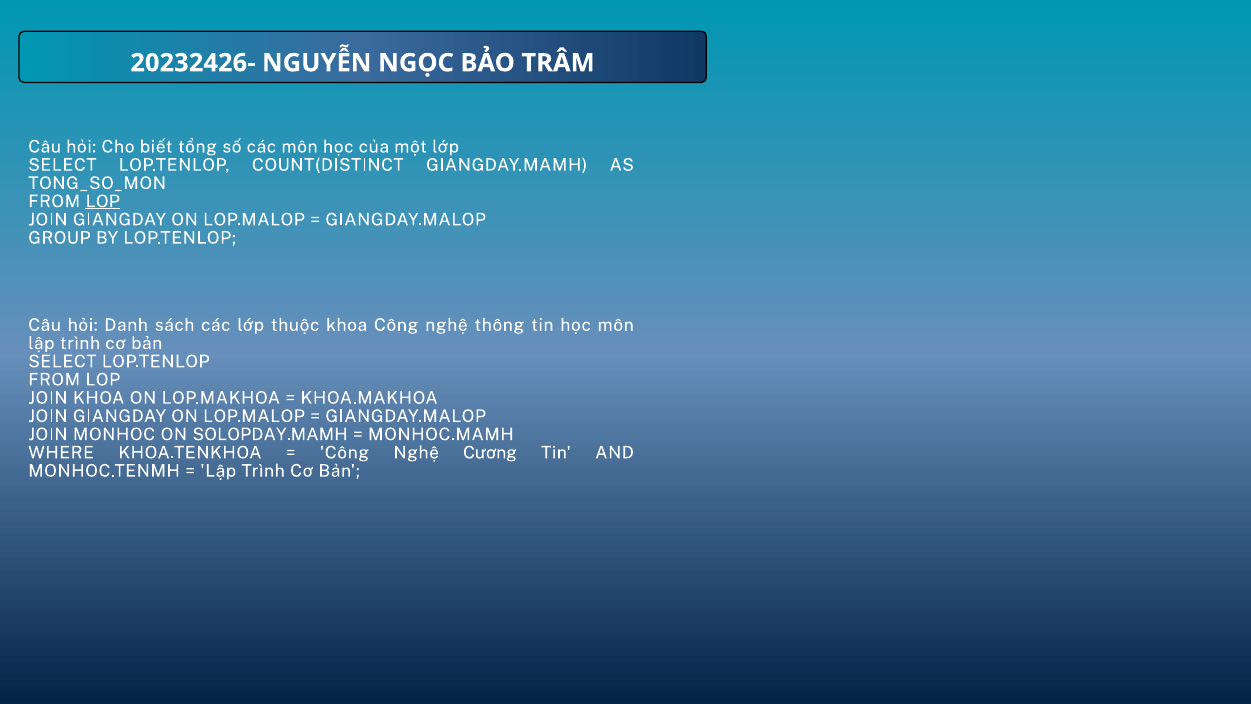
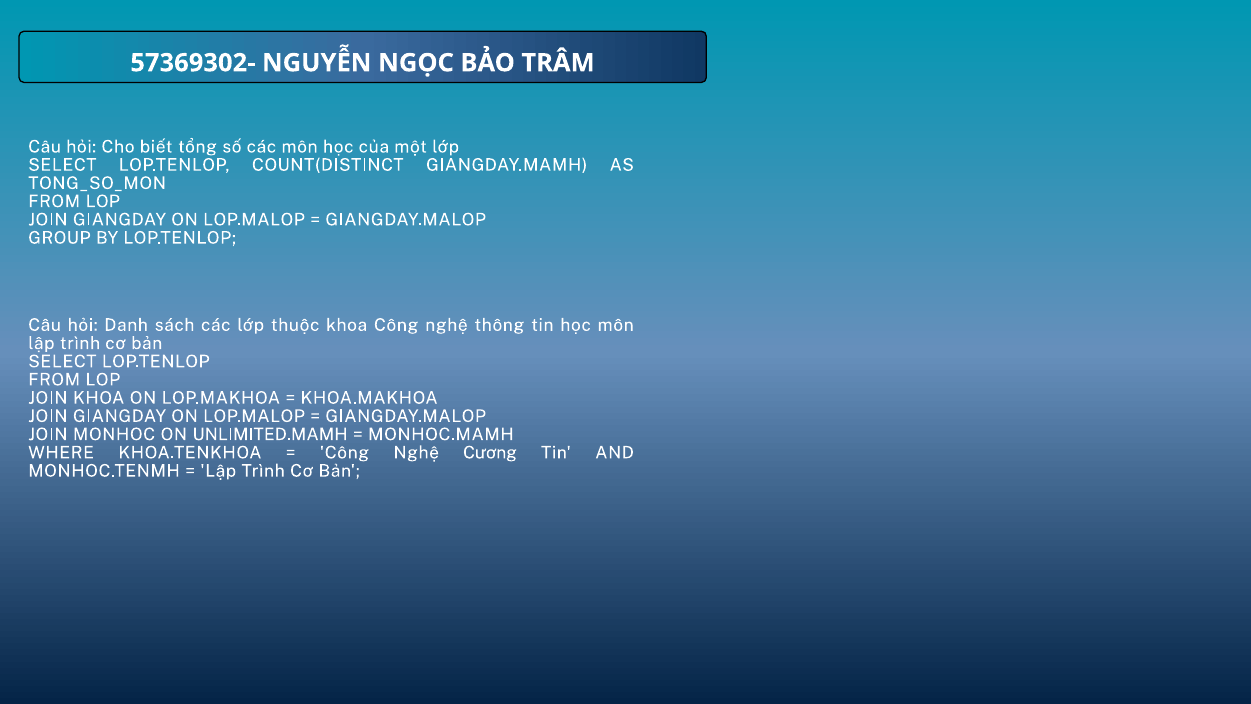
20232426-: 20232426- -> 57369302-
LOP at (103, 201) underline: present -> none
SOLOPDAY.MAMH: SOLOPDAY.MAMH -> UNLIMITED.MAMH
